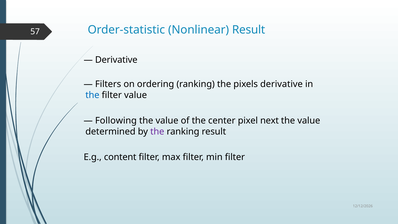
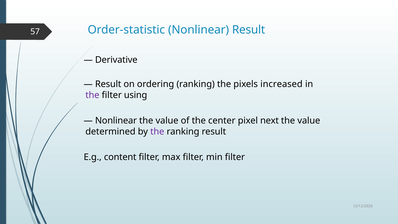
Filters at (108, 84): Filters -> Result
pixels derivative: derivative -> increased
the at (92, 95) colour: blue -> purple
filter value: value -> using
Following at (116, 121): Following -> Nonlinear
